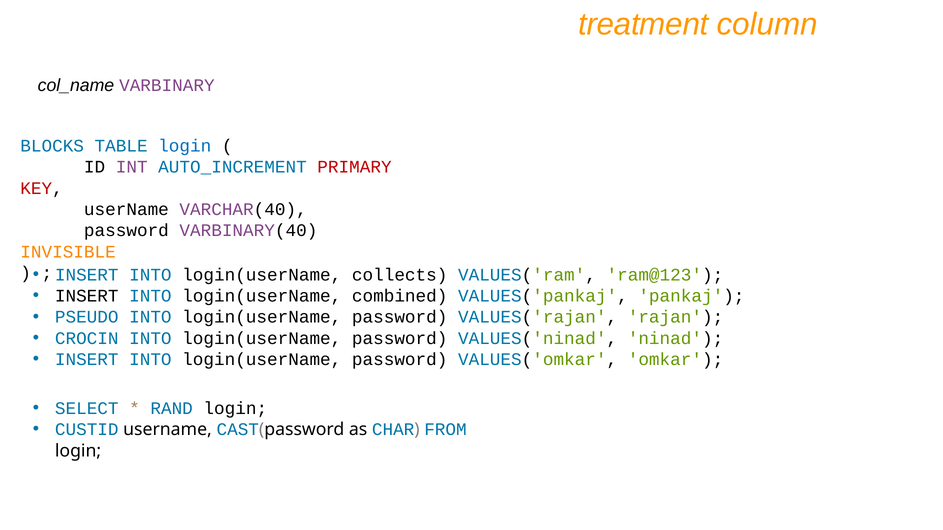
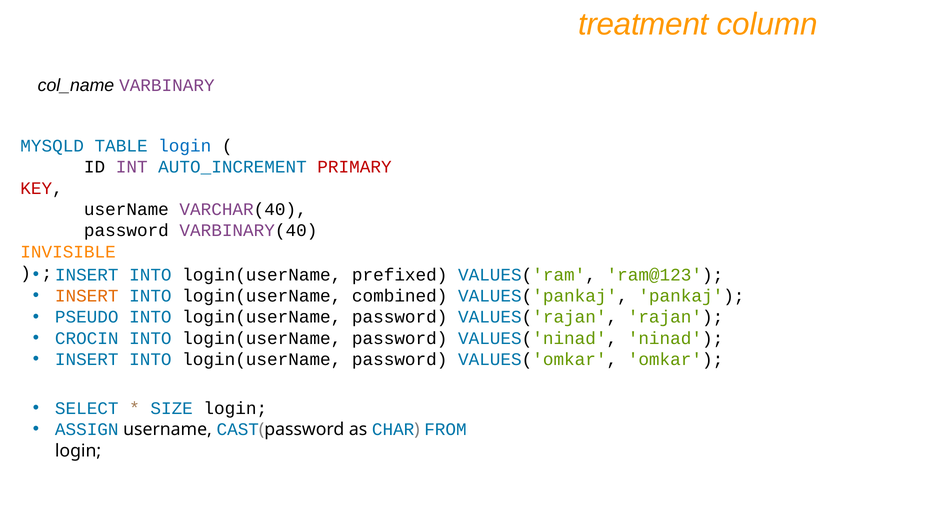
BLOCKS: BLOCKS -> MYSQLD
collects: collects -> prefixed
INSERT at (87, 296) colour: black -> orange
RAND: RAND -> SIZE
CUSTID: CUSTID -> ASSIGN
